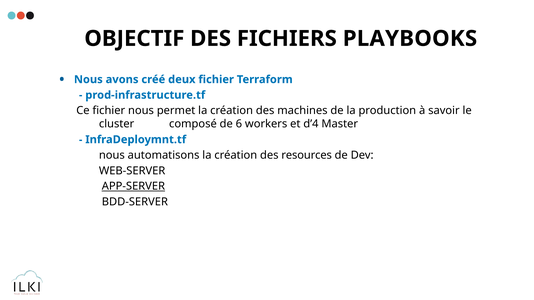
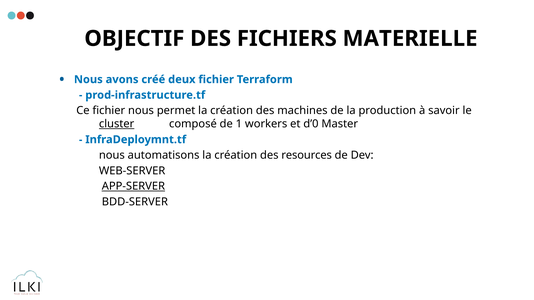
PLAYBOOKS: PLAYBOOKS -> MATERIELLE
cluster underline: none -> present
6: 6 -> 1
d’4: d’4 -> d’0
